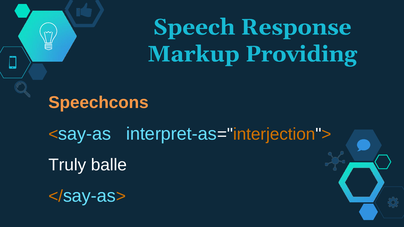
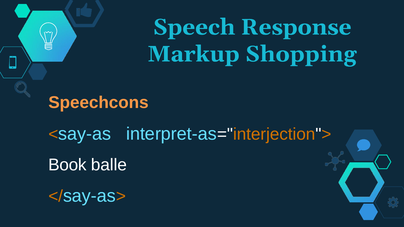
Providing: Providing -> Shopping
Truly: Truly -> Book
